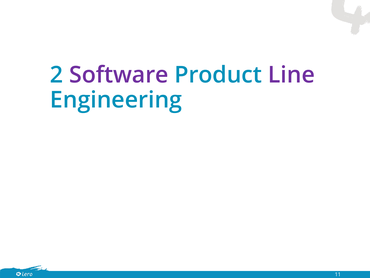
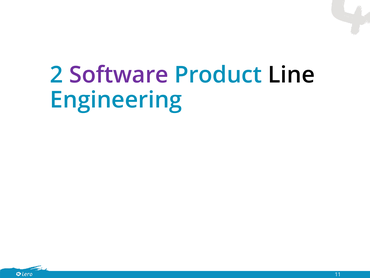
Line colour: purple -> black
